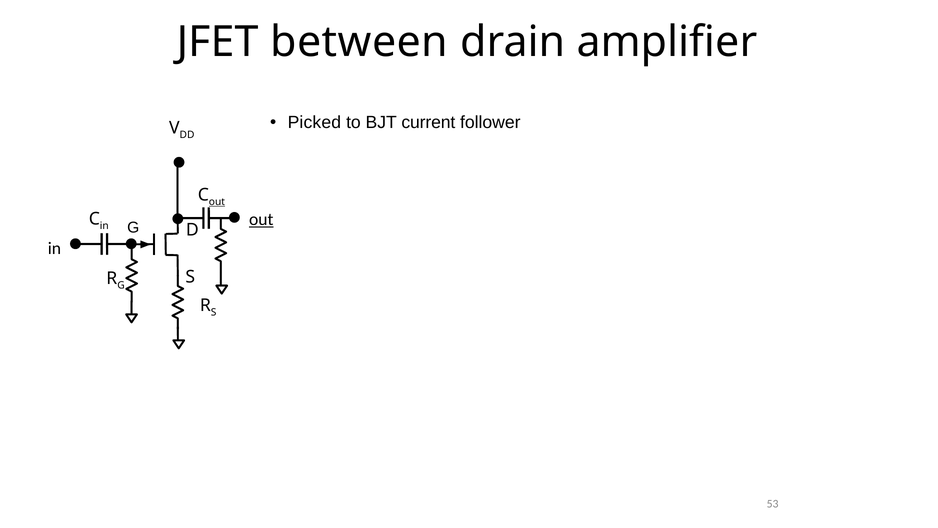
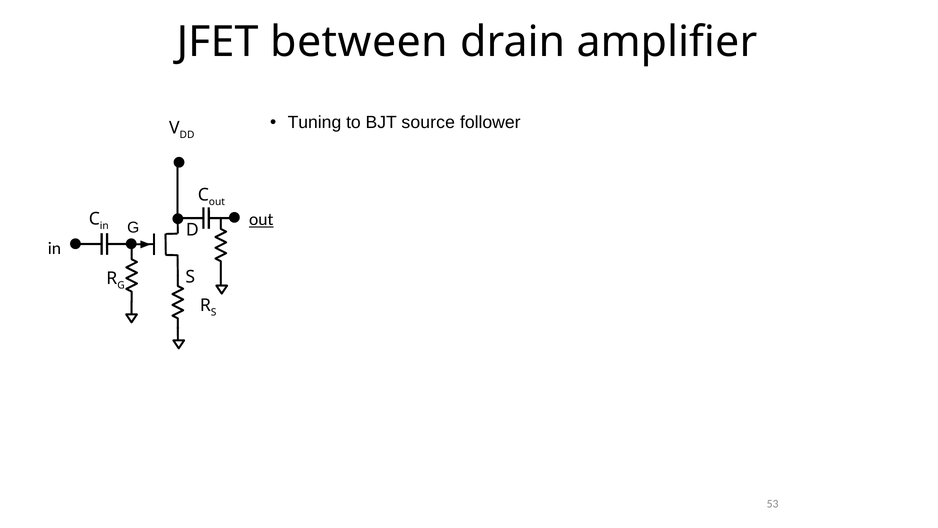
Picked: Picked -> Tuning
current: current -> source
out at (217, 202) underline: present -> none
